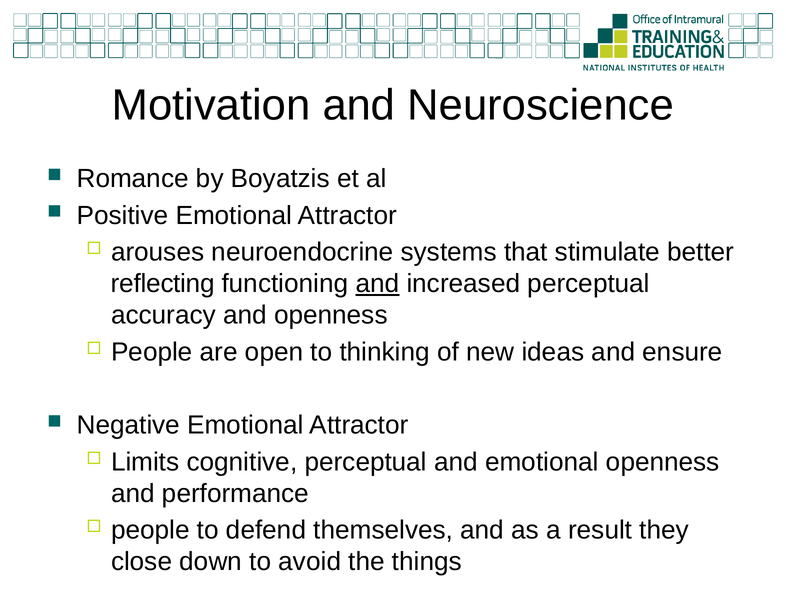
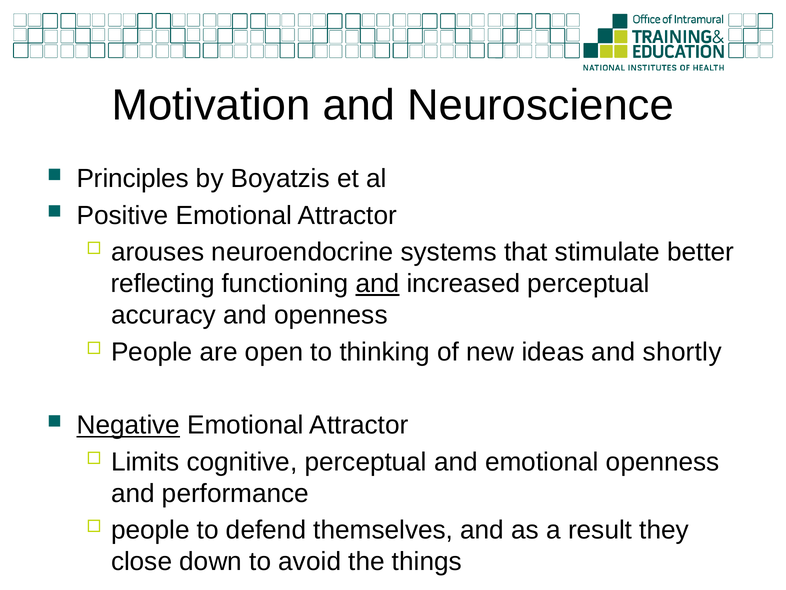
Romance: Romance -> Principles
ensure: ensure -> shortly
Negative underline: none -> present
